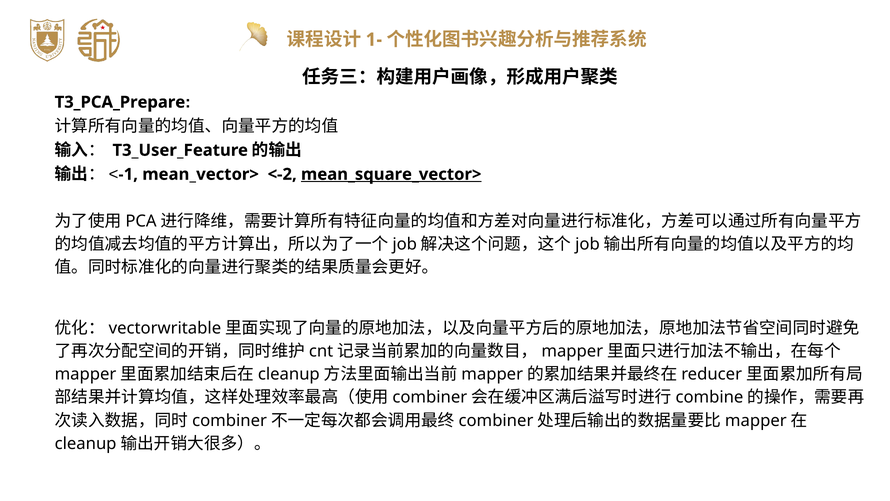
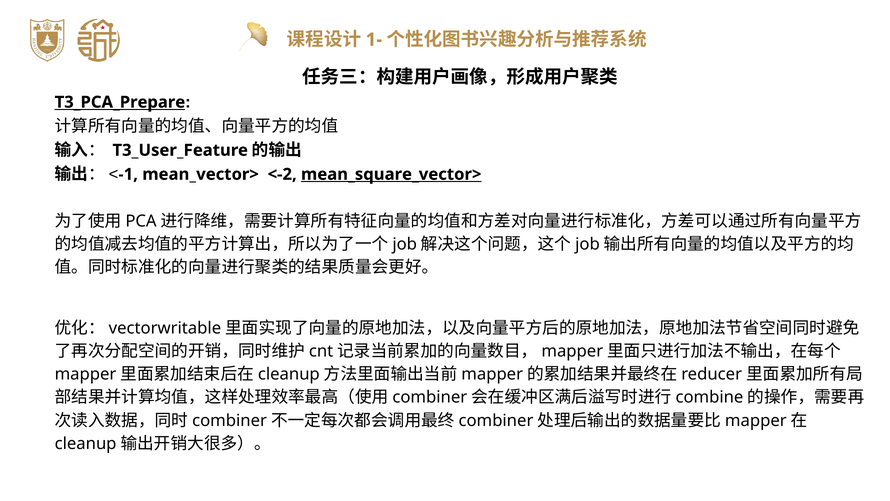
T3_PCA_Prepare underline: none -> present
